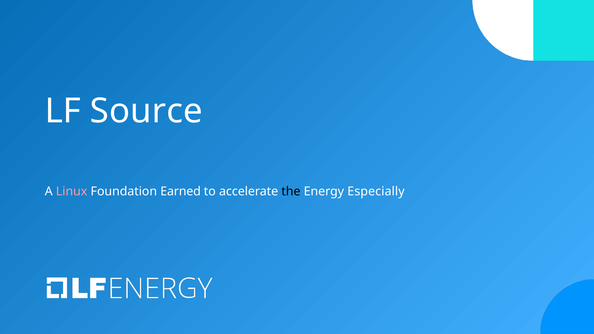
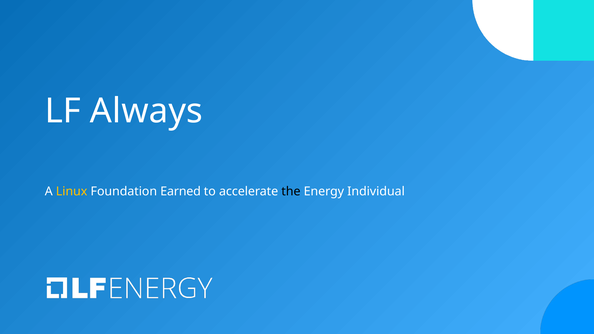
Source: Source -> Always
Linux colour: pink -> yellow
Especially: Especially -> Individual
